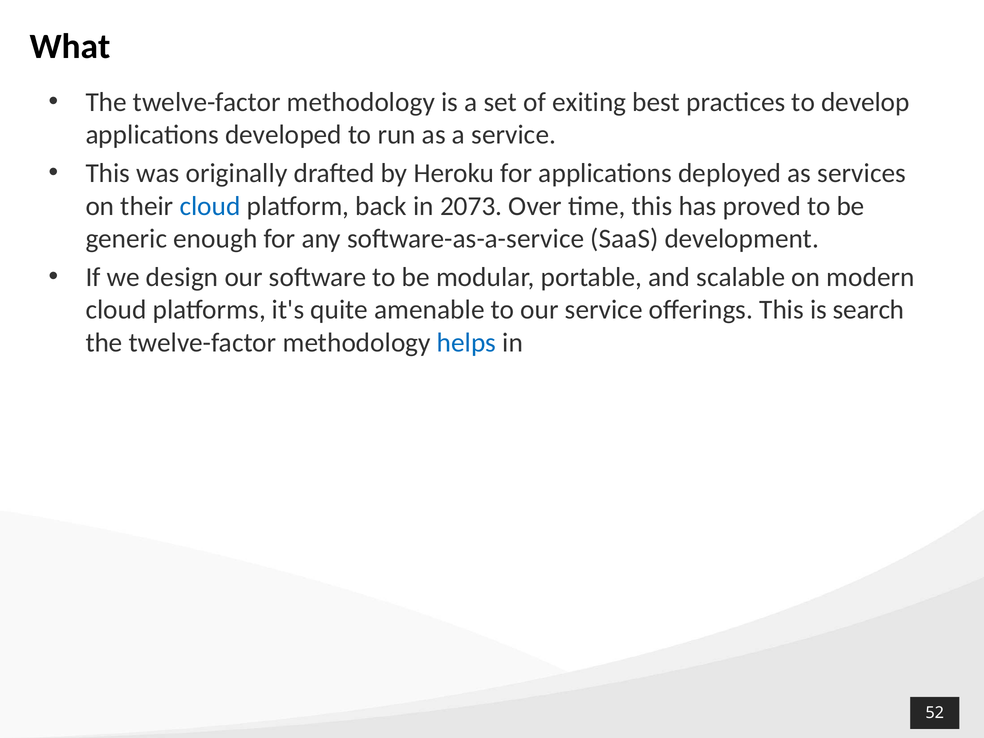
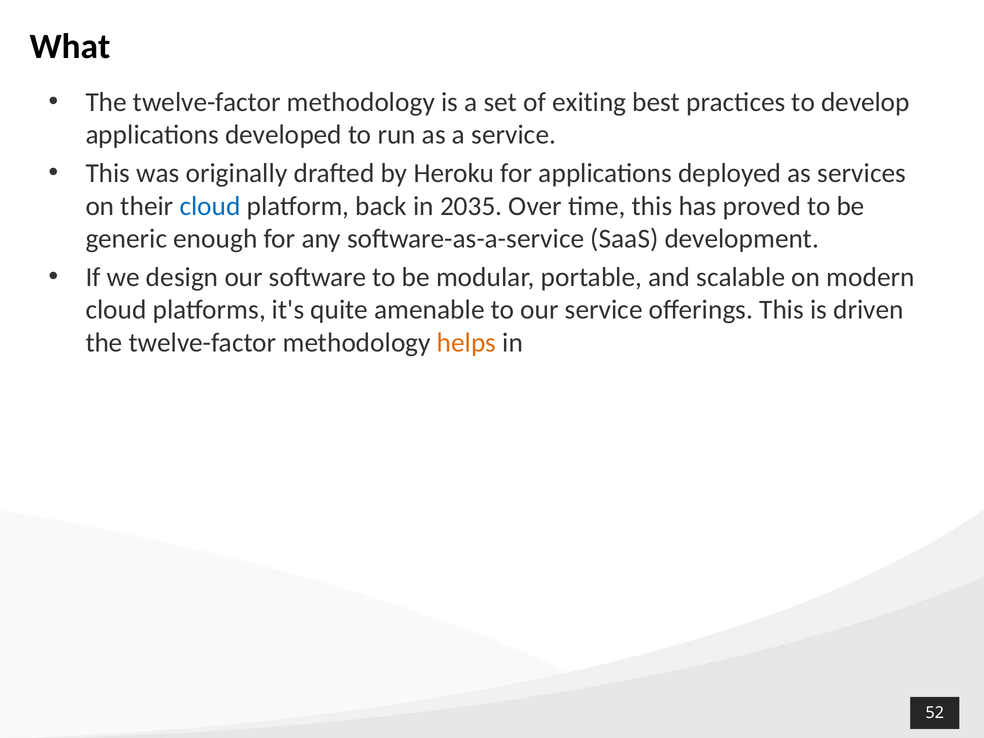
2073: 2073 -> 2035
search: search -> driven
helps colour: blue -> orange
